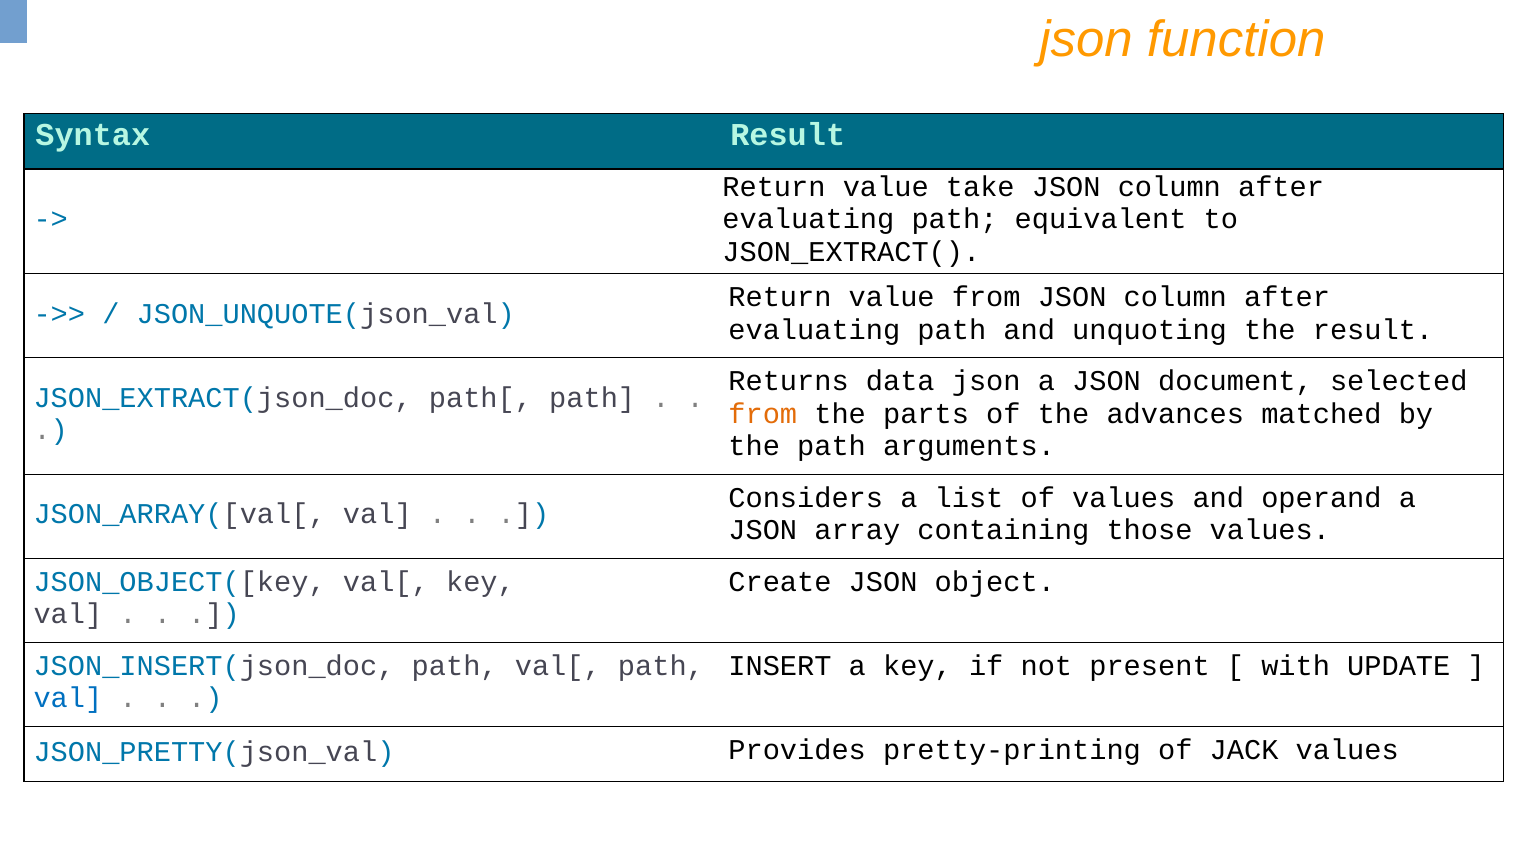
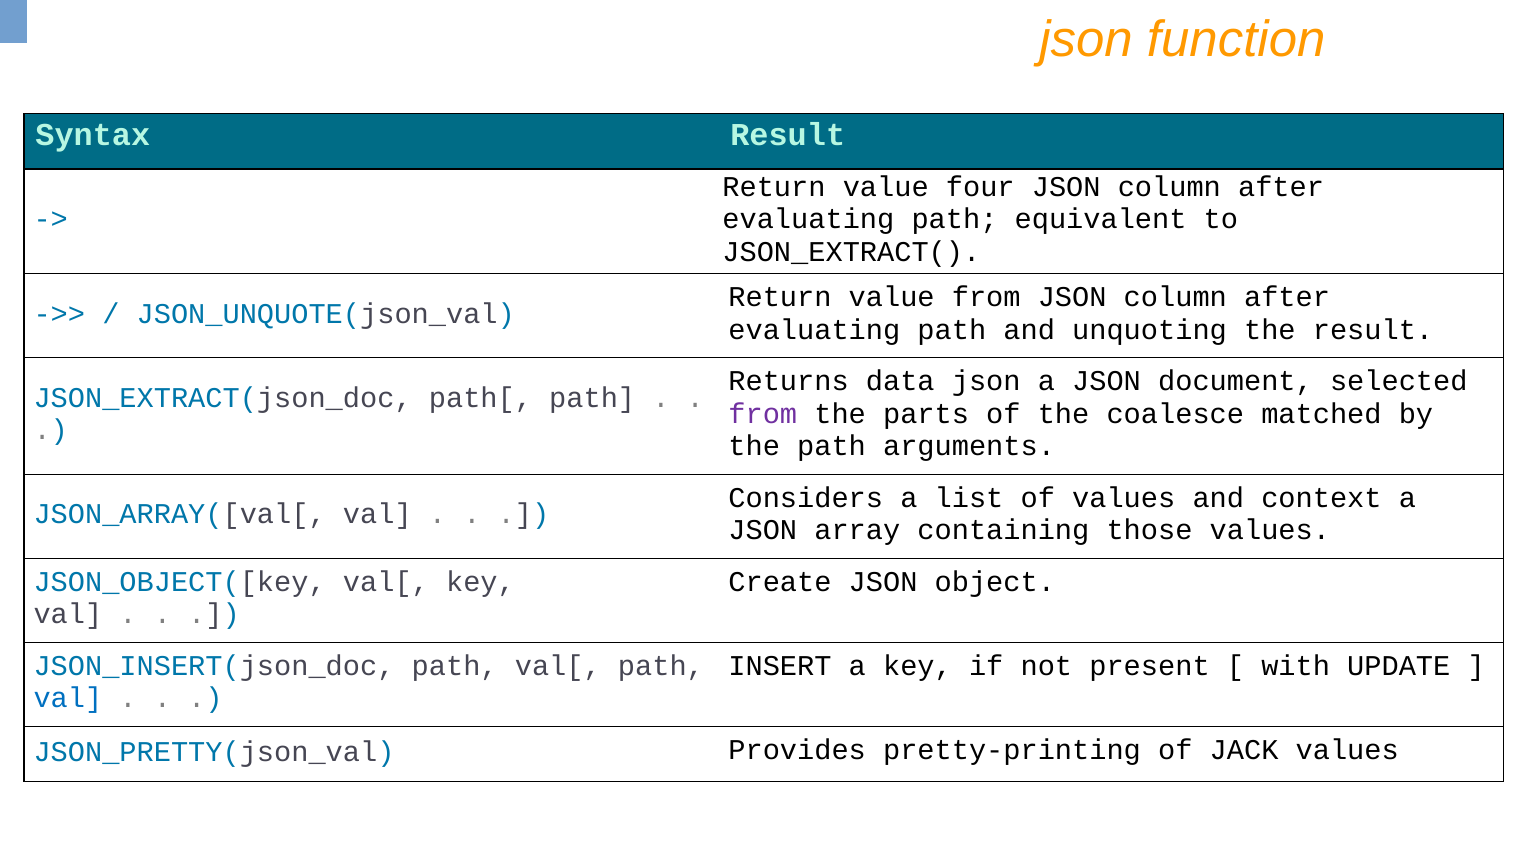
take: take -> four
from at (763, 414) colour: orange -> purple
advances: advances -> coalesce
operand: operand -> context
